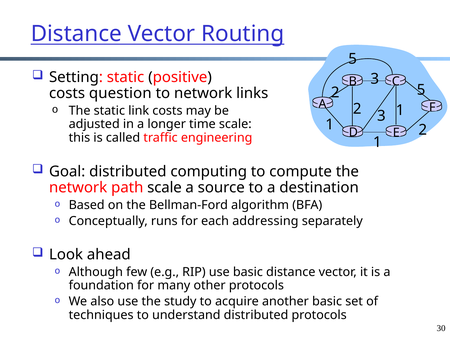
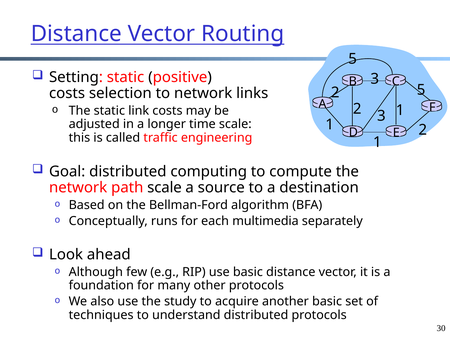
question: question -> selection
addressing: addressing -> multimedia
